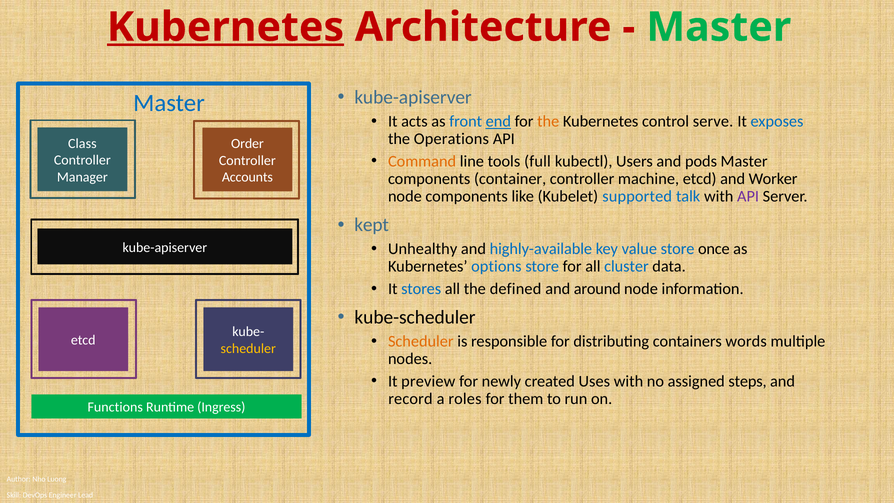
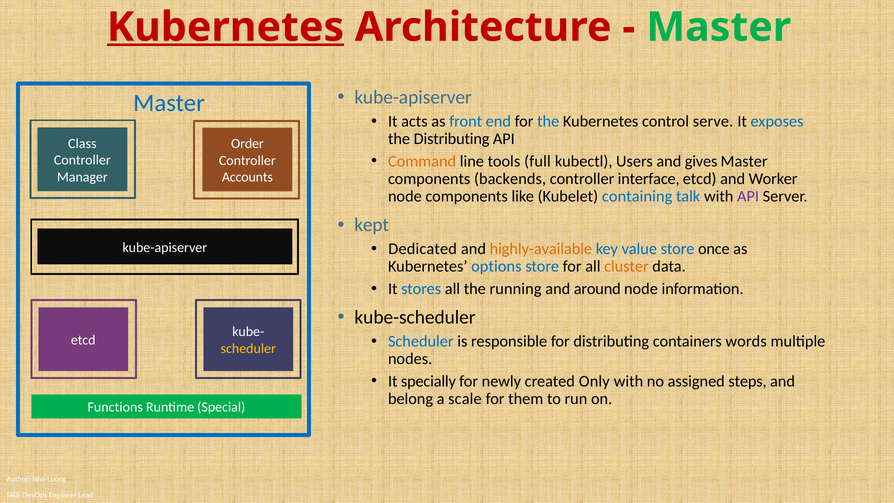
end underline: present -> none
the at (548, 121) colour: orange -> blue
the Operations: Operations -> Distributing
pods: pods -> gives
container: container -> backends
machine: machine -> interface
supported: supported -> containing
Unhealthy: Unhealthy -> Dedicated
highly-available colour: blue -> orange
cluster colour: blue -> orange
defined: defined -> running
Scheduler at (421, 341) colour: orange -> blue
preview: preview -> specially
Uses: Uses -> Only
record: record -> belong
roles: roles -> scale
Ingress: Ingress -> Special
